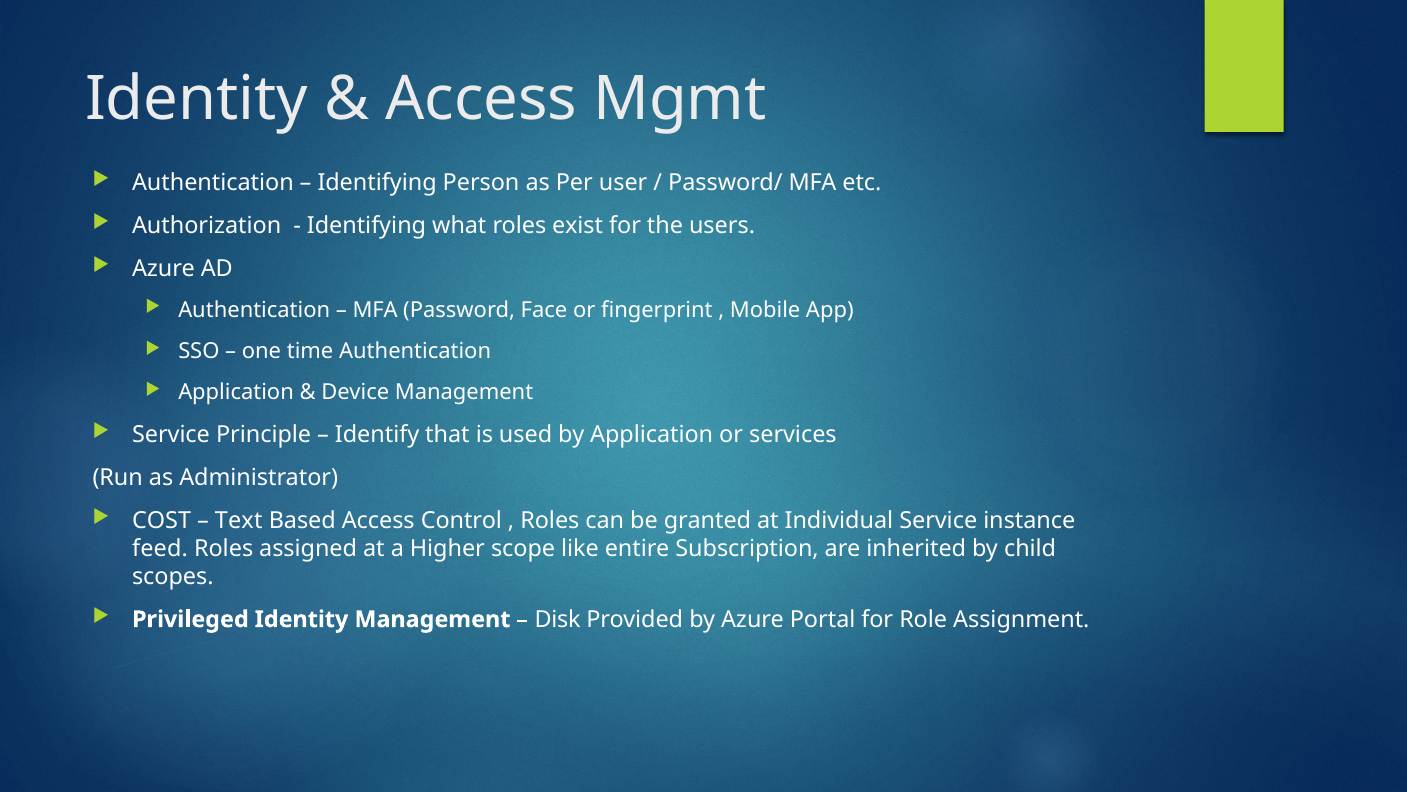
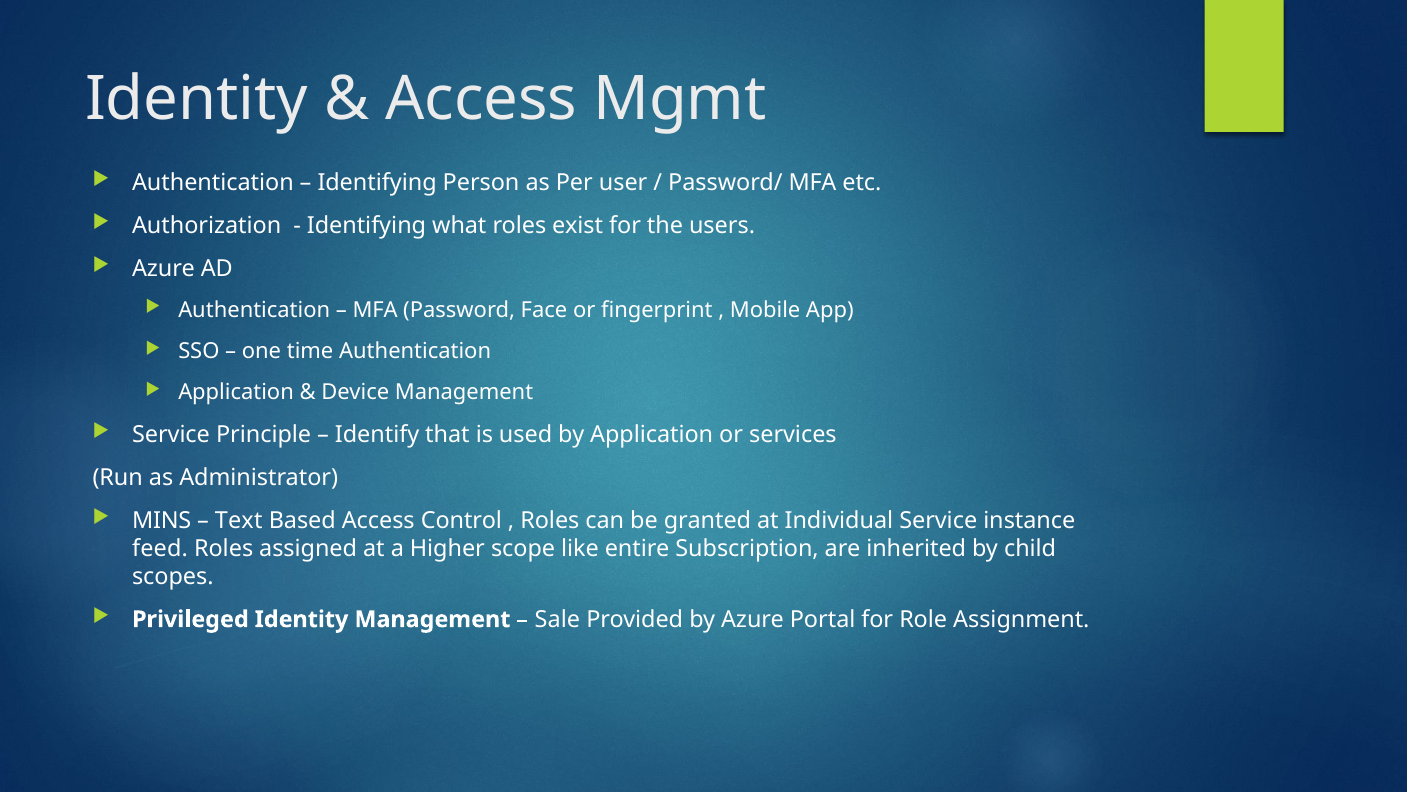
COST: COST -> MINS
Disk: Disk -> Sale
